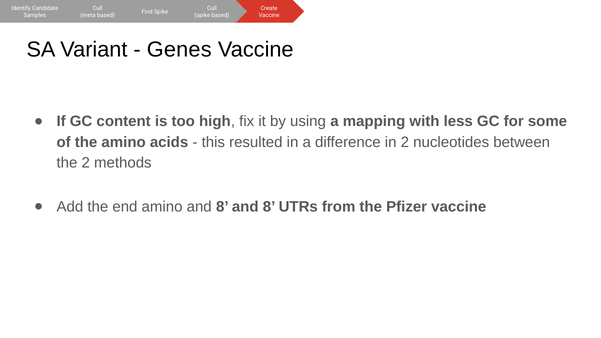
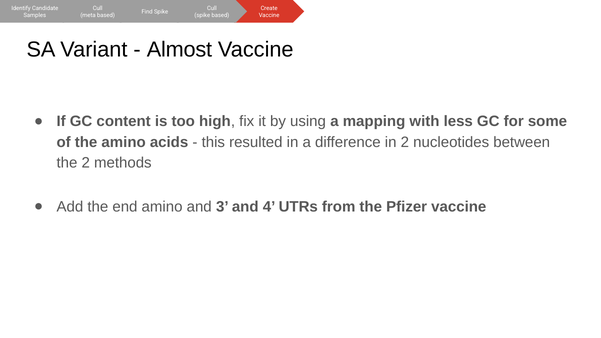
Genes: Genes -> Almost
8 at (222, 207): 8 -> 3
8 at (269, 207): 8 -> 4
